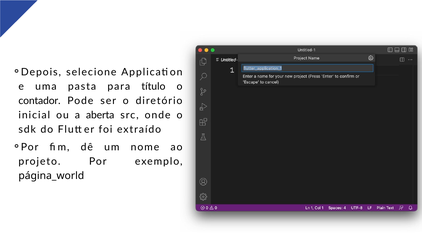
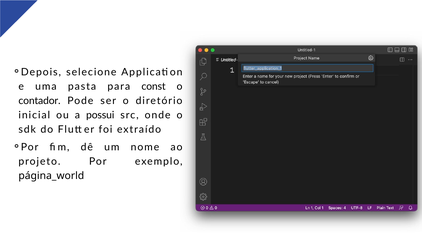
título: título -> const
aberta: aberta -> possui
